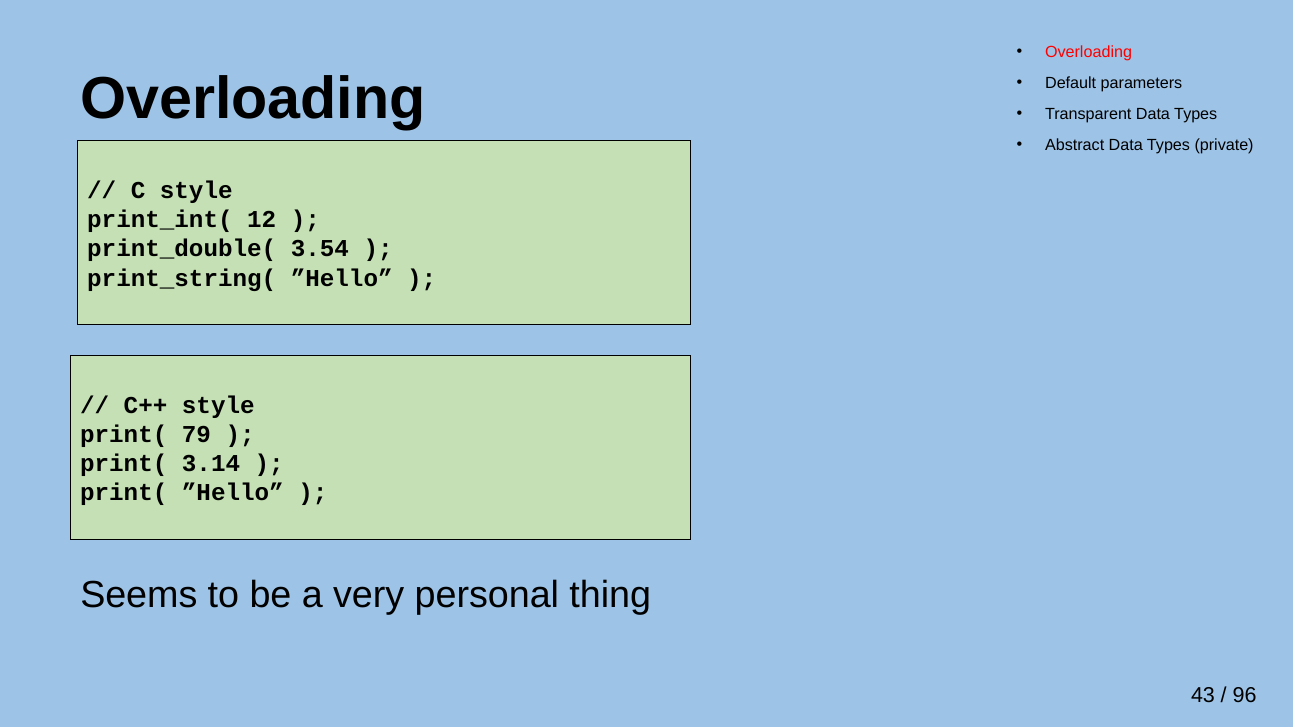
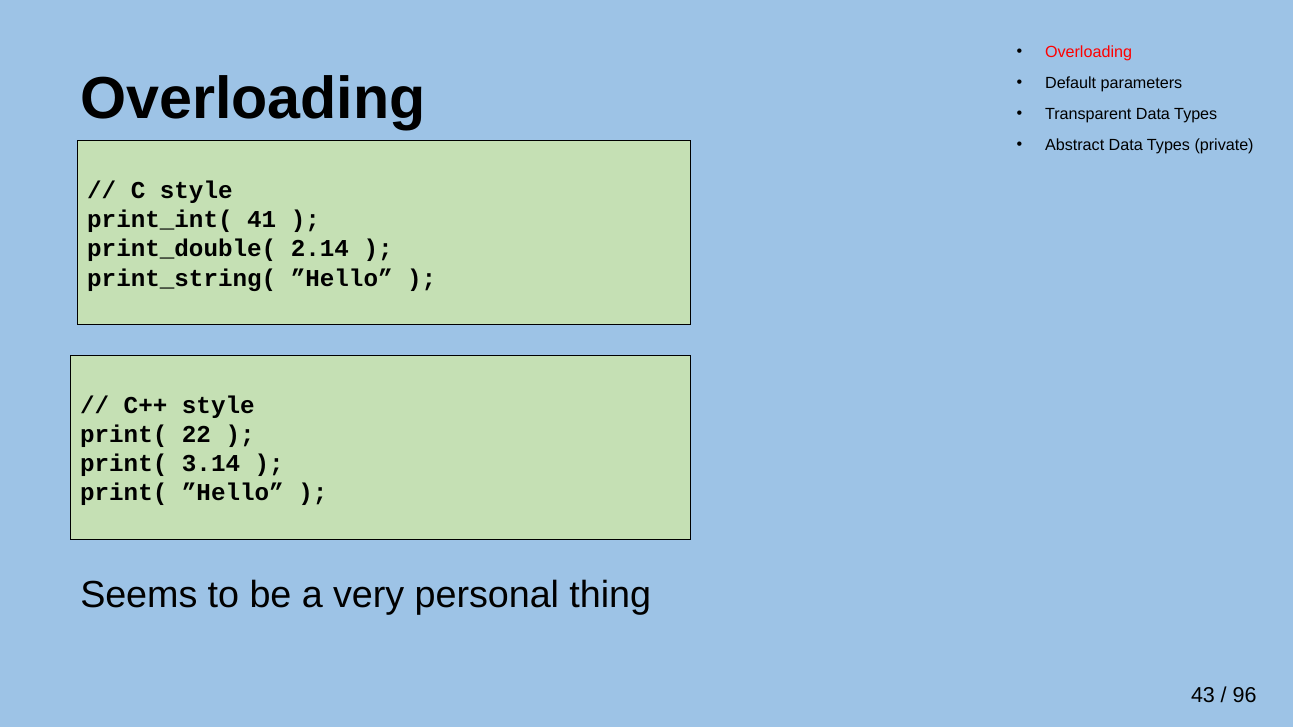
12: 12 -> 41
3.54: 3.54 -> 2.14
79: 79 -> 22
